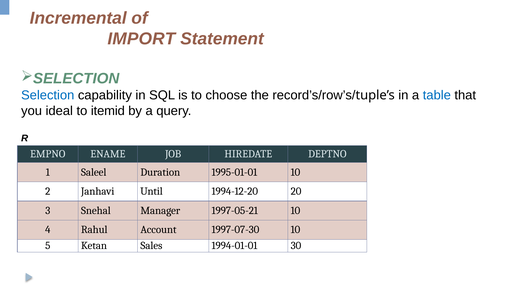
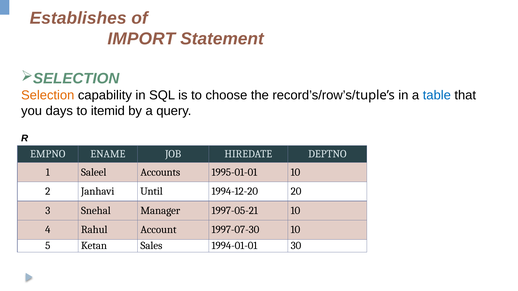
Incremental: Incremental -> Establishes
Selection colour: blue -> orange
ideal: ideal -> days
Duration: Duration -> Accounts
